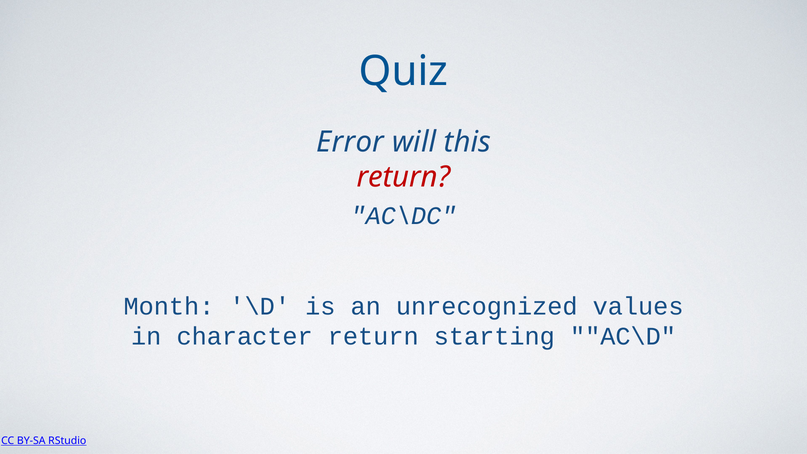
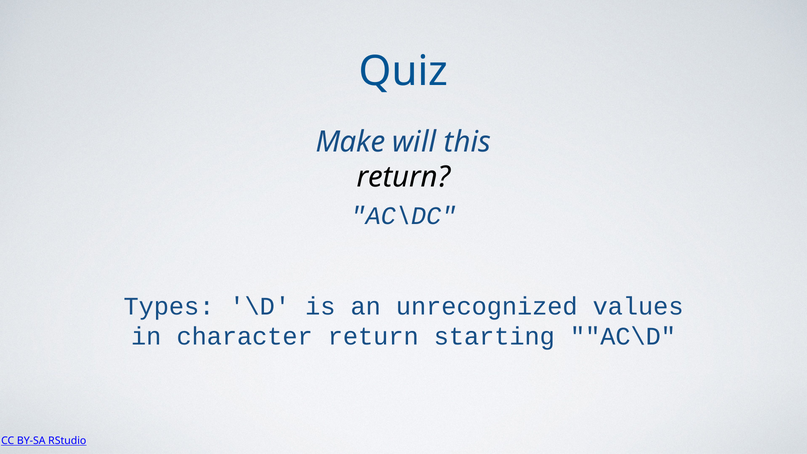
Error: Error -> Make
return at (404, 177) colour: red -> black
Month: Month -> Types
